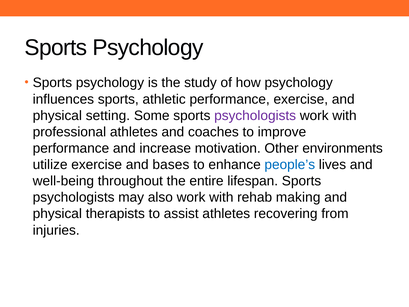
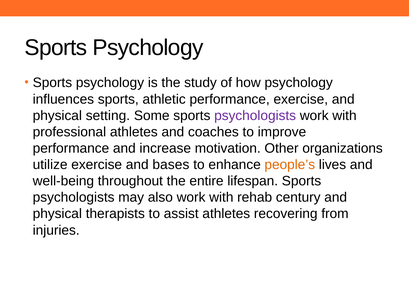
environments: environments -> organizations
people’s colour: blue -> orange
making: making -> century
